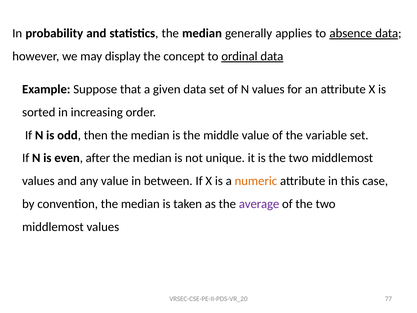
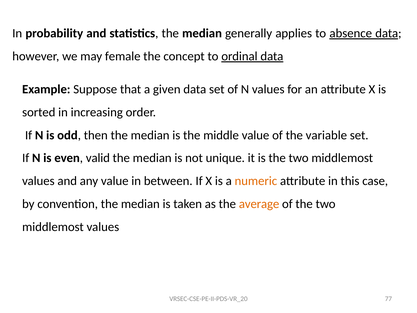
display: display -> female
after: after -> valid
average colour: purple -> orange
